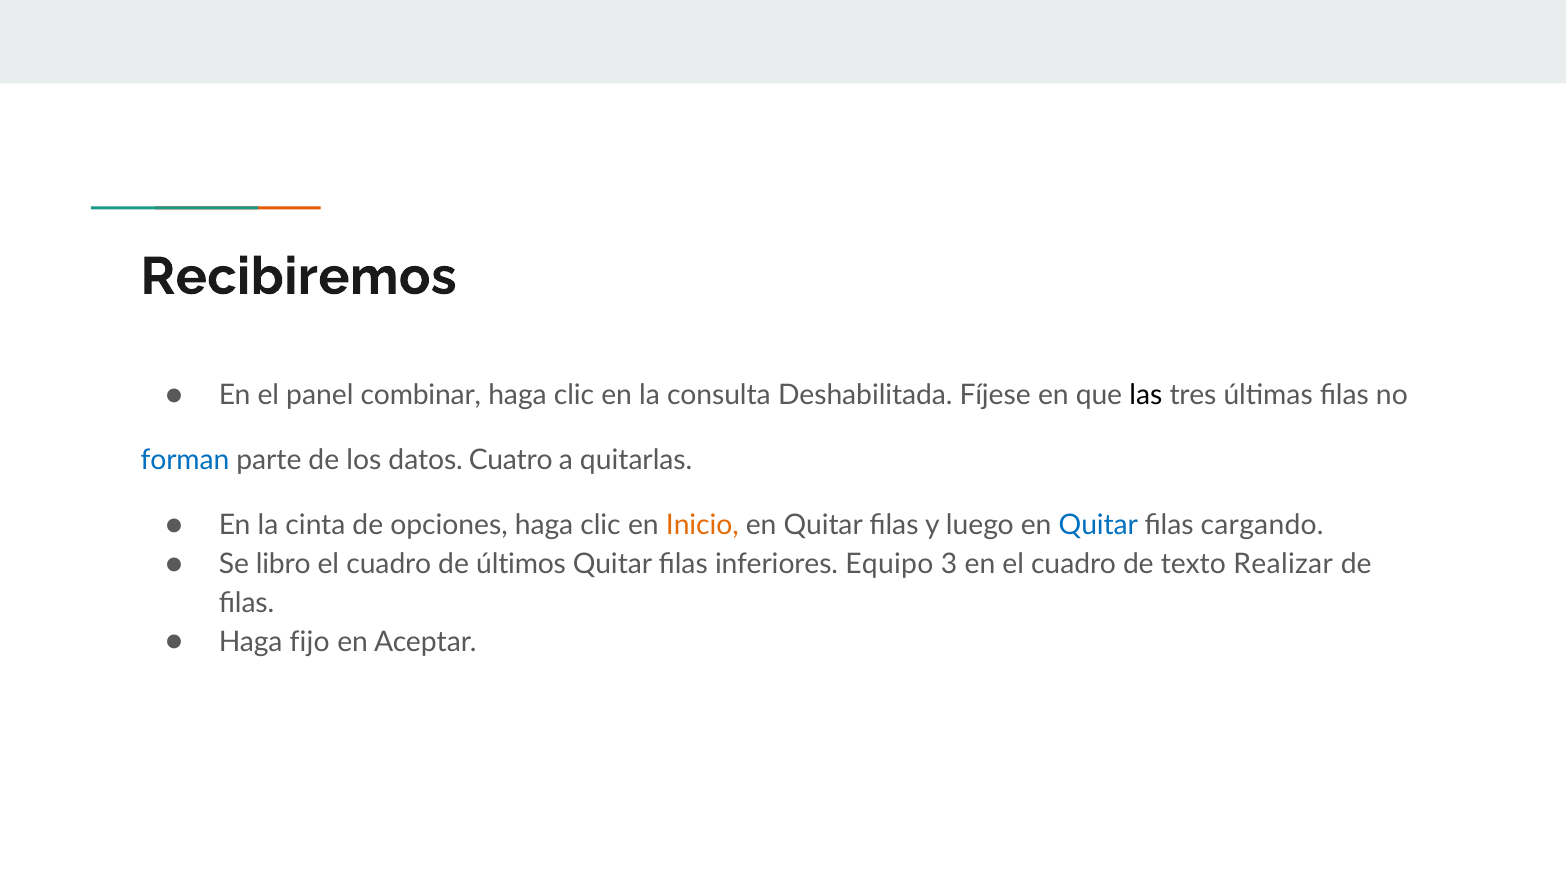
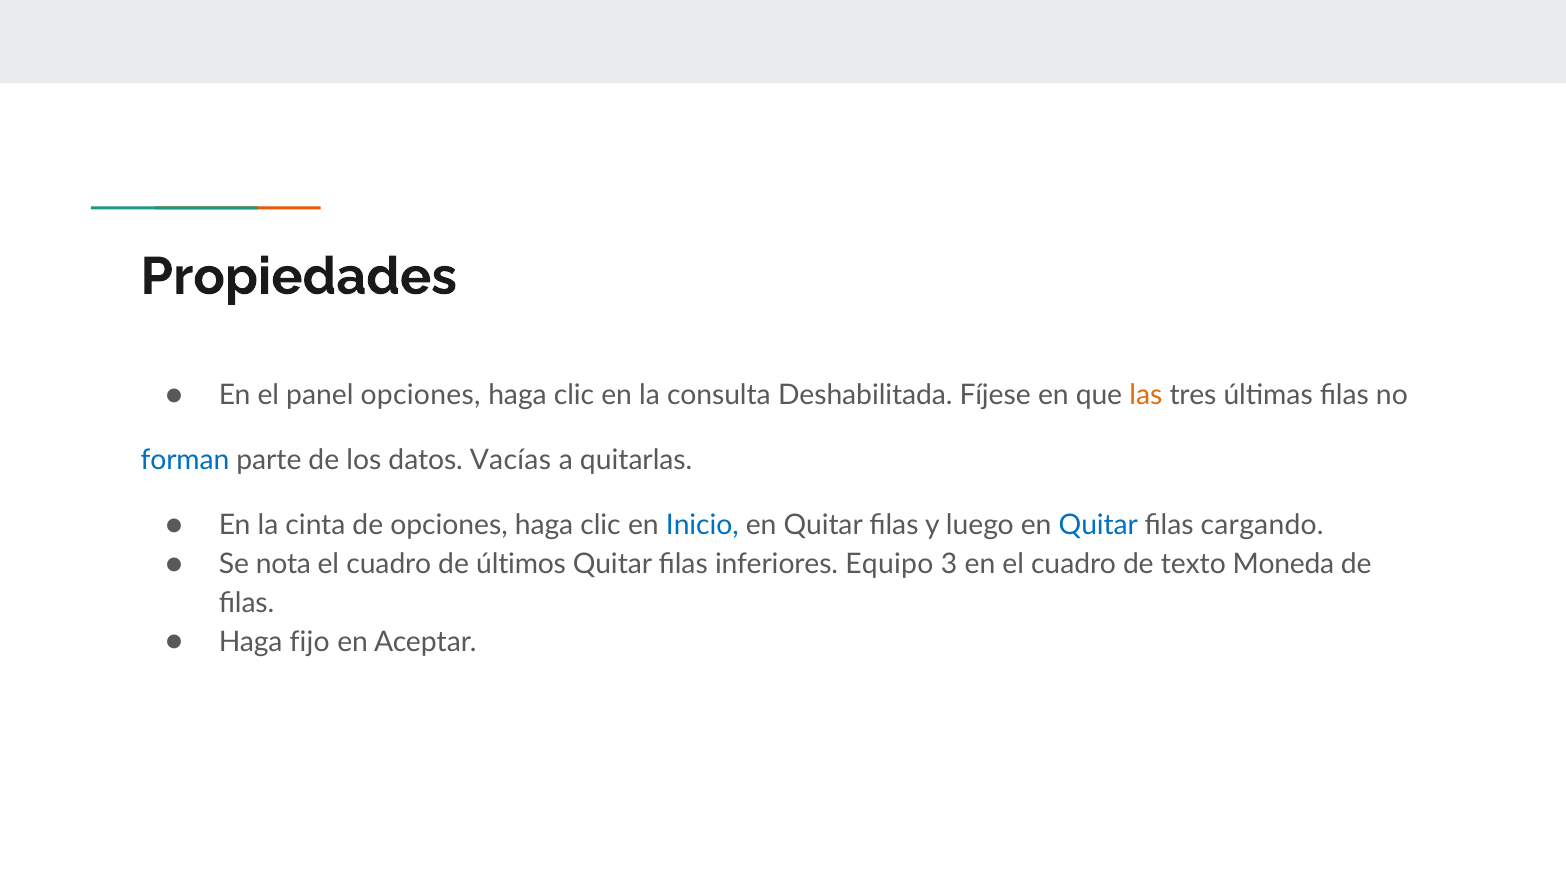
Recibiremos: Recibiremos -> Propiedades
panel combinar: combinar -> opciones
las colour: black -> orange
Cuatro: Cuatro -> Vacías
Inicio colour: orange -> blue
libro: libro -> nota
Realizar: Realizar -> Moneda
